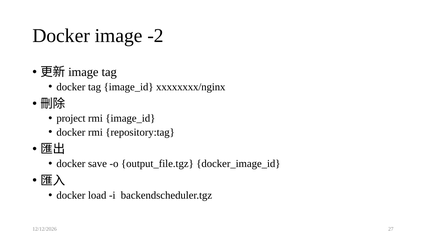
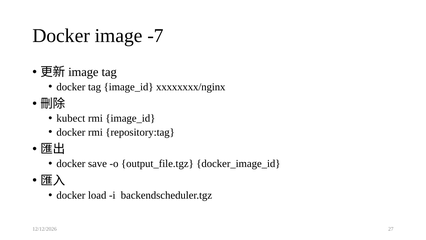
-2: -2 -> -7
project: project -> kubect
